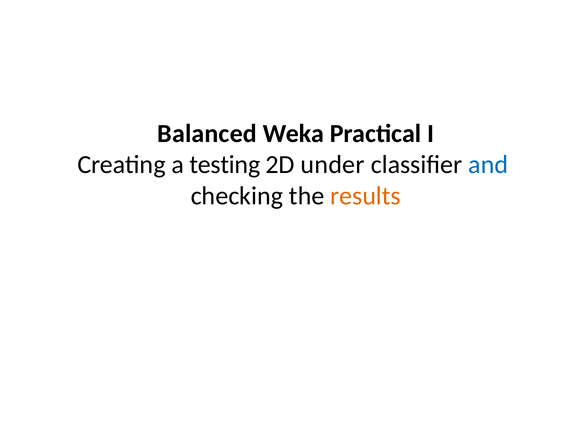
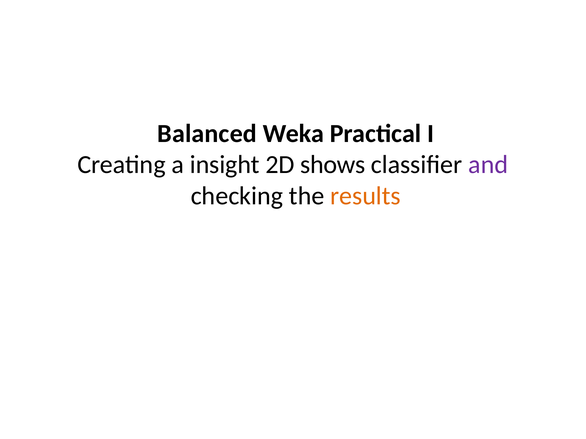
testing: testing -> insight
under: under -> shows
and colour: blue -> purple
